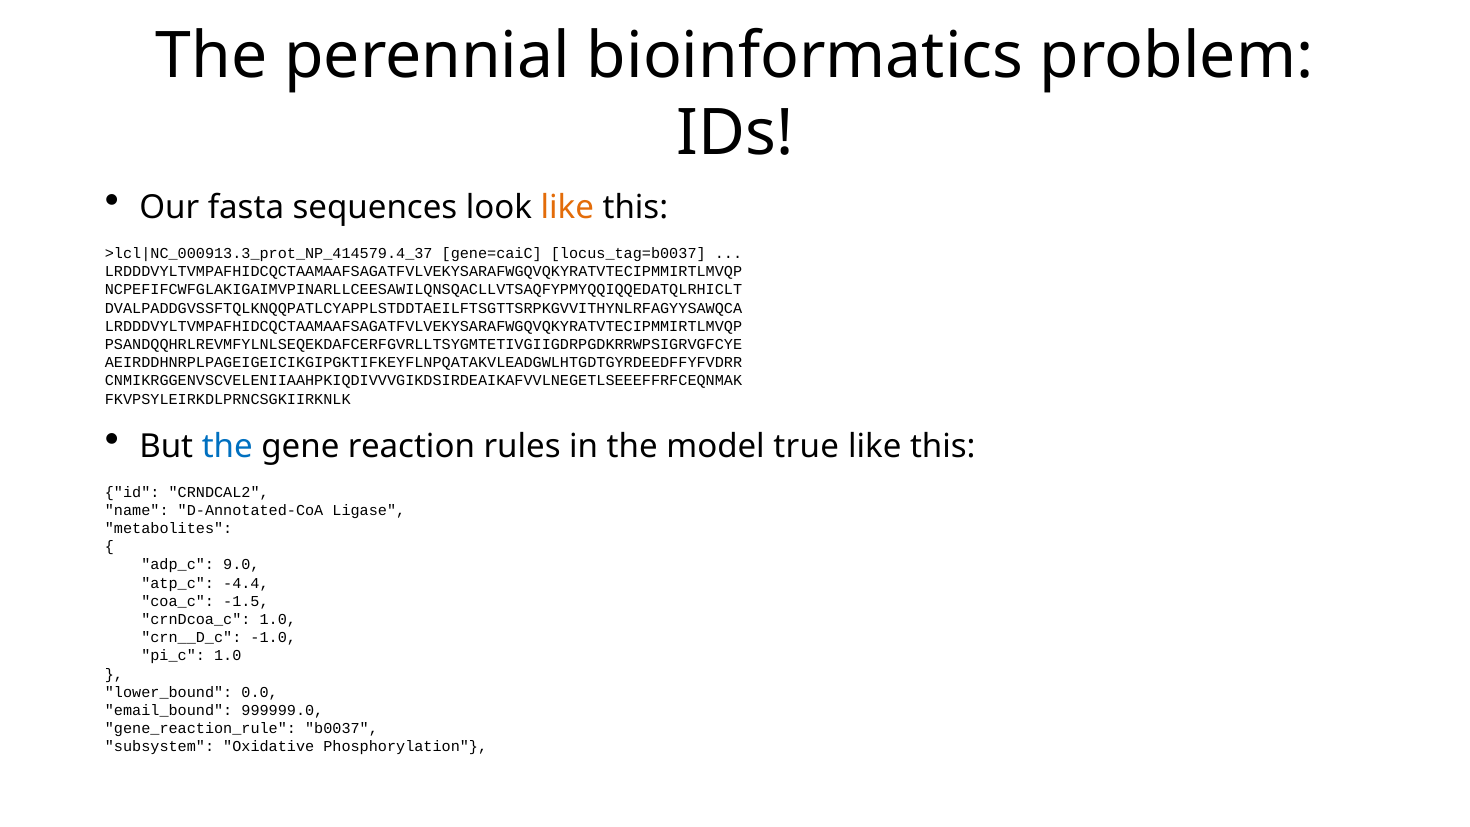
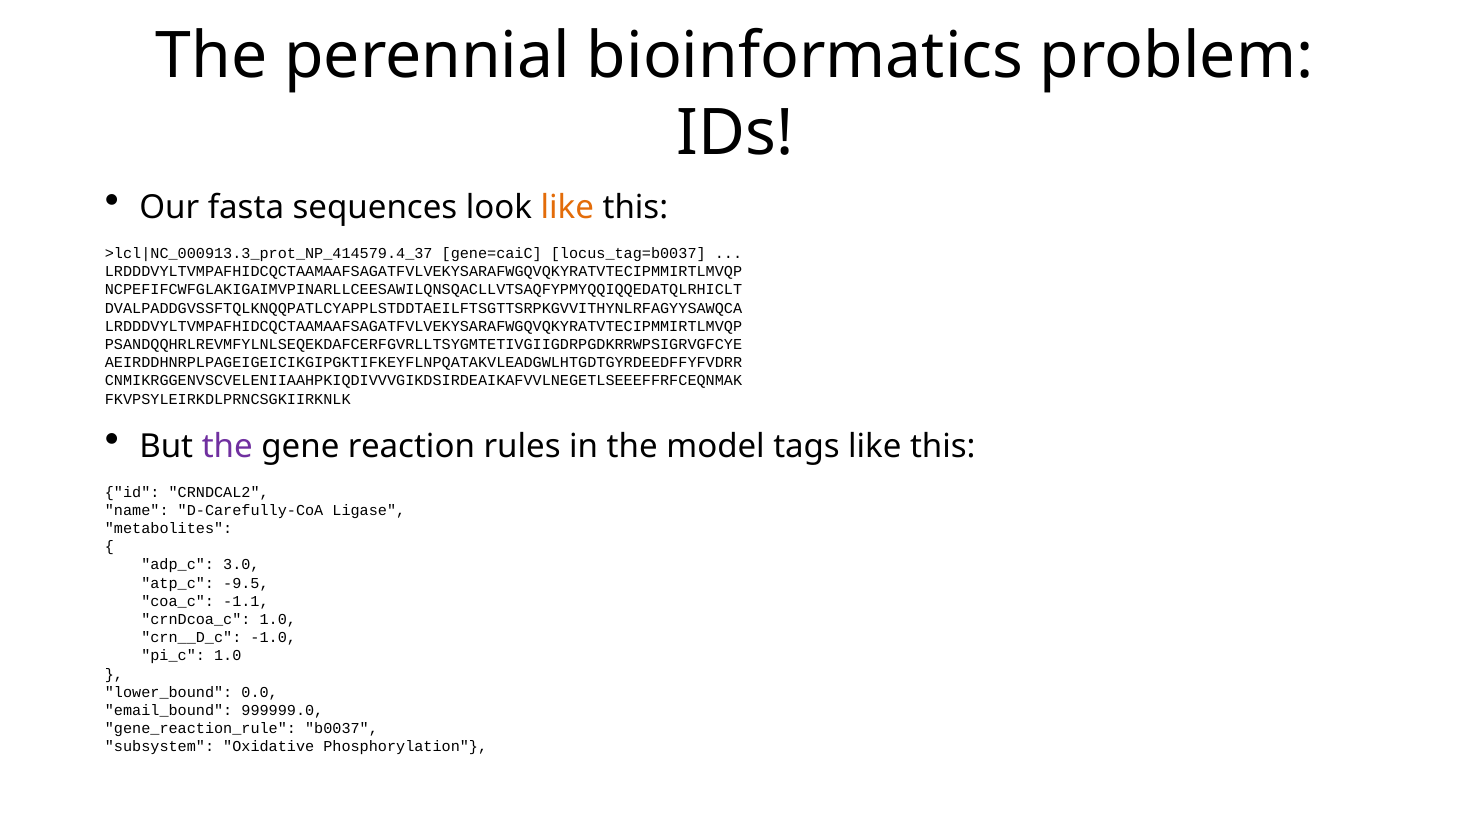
the at (227, 446) colour: blue -> purple
true: true -> tags
D-Annotated-CoA: D-Annotated-CoA -> D-Carefully-CoA
9.0: 9.0 -> 3.0
-4.4: -4.4 -> -9.5
-1.5: -1.5 -> -1.1
